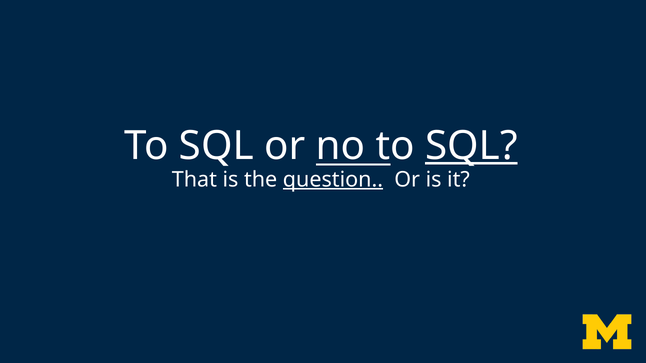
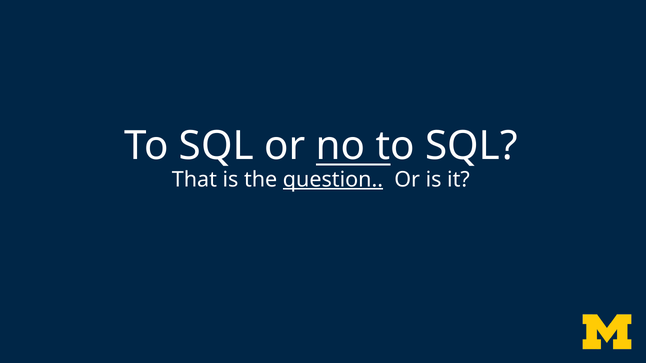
SQL at (471, 146) underline: present -> none
